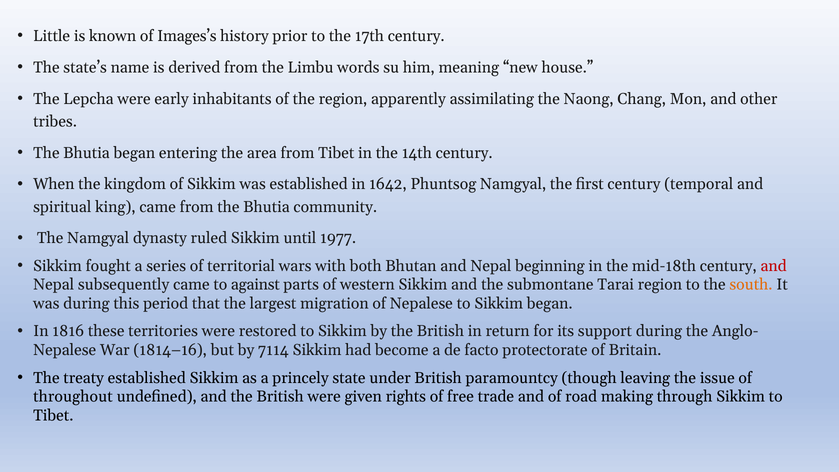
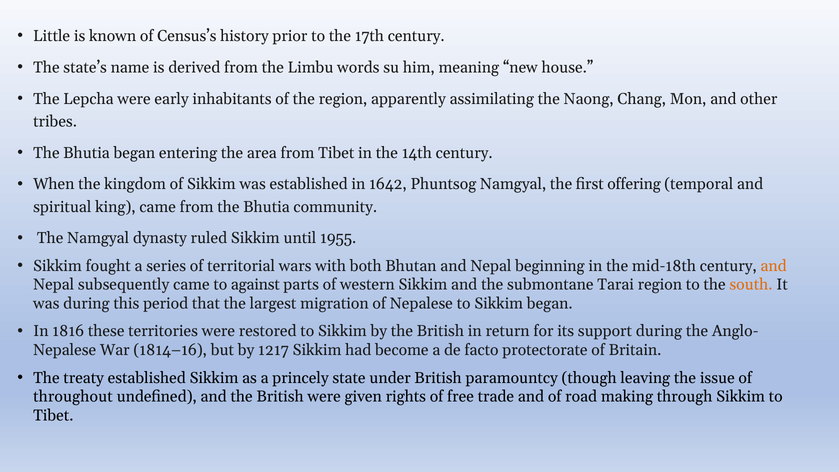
Images’s: Images’s -> Census’s
first century: century -> offering
1977: 1977 -> 1955
and at (774, 266) colour: red -> orange
7114: 7114 -> 1217
